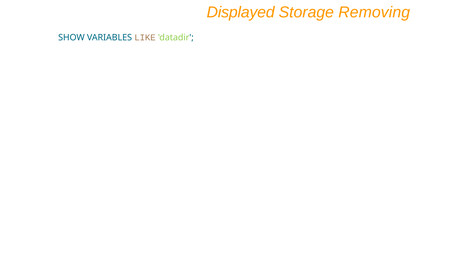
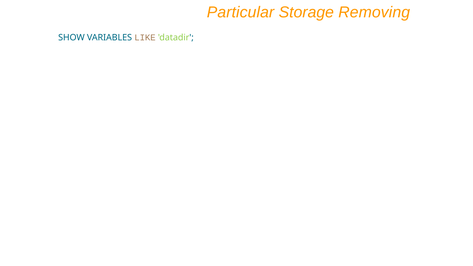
Displayed: Displayed -> Particular
